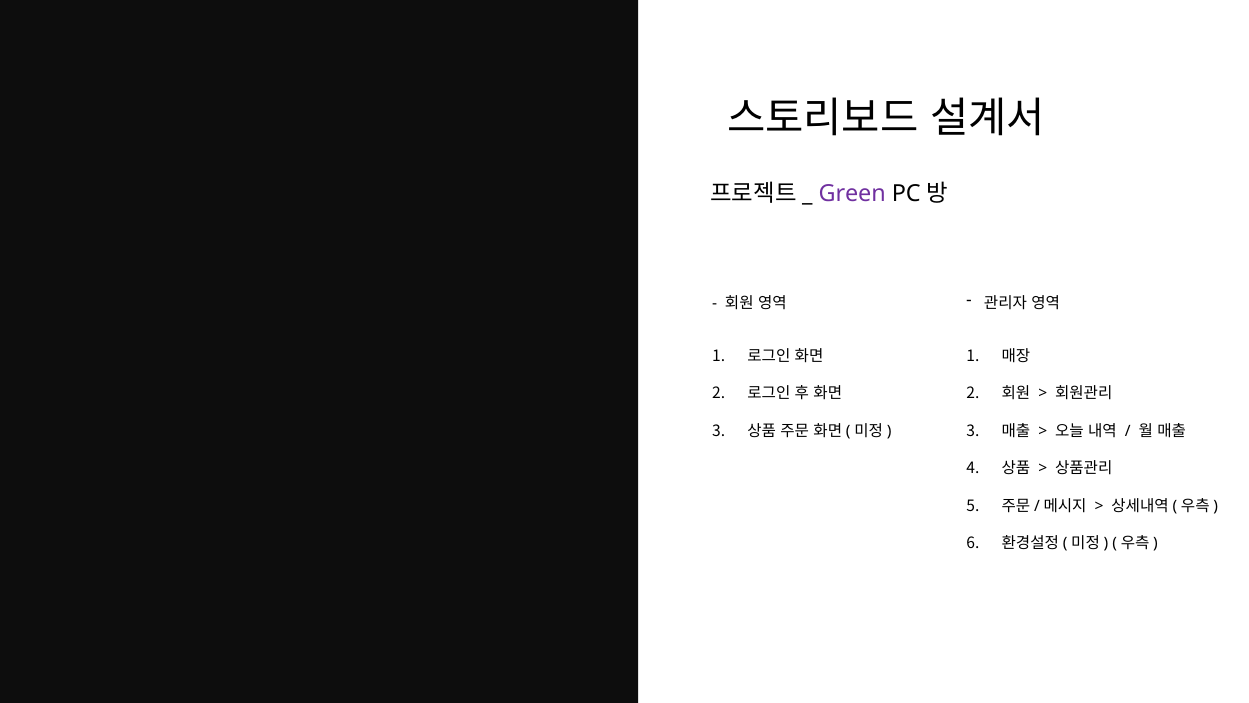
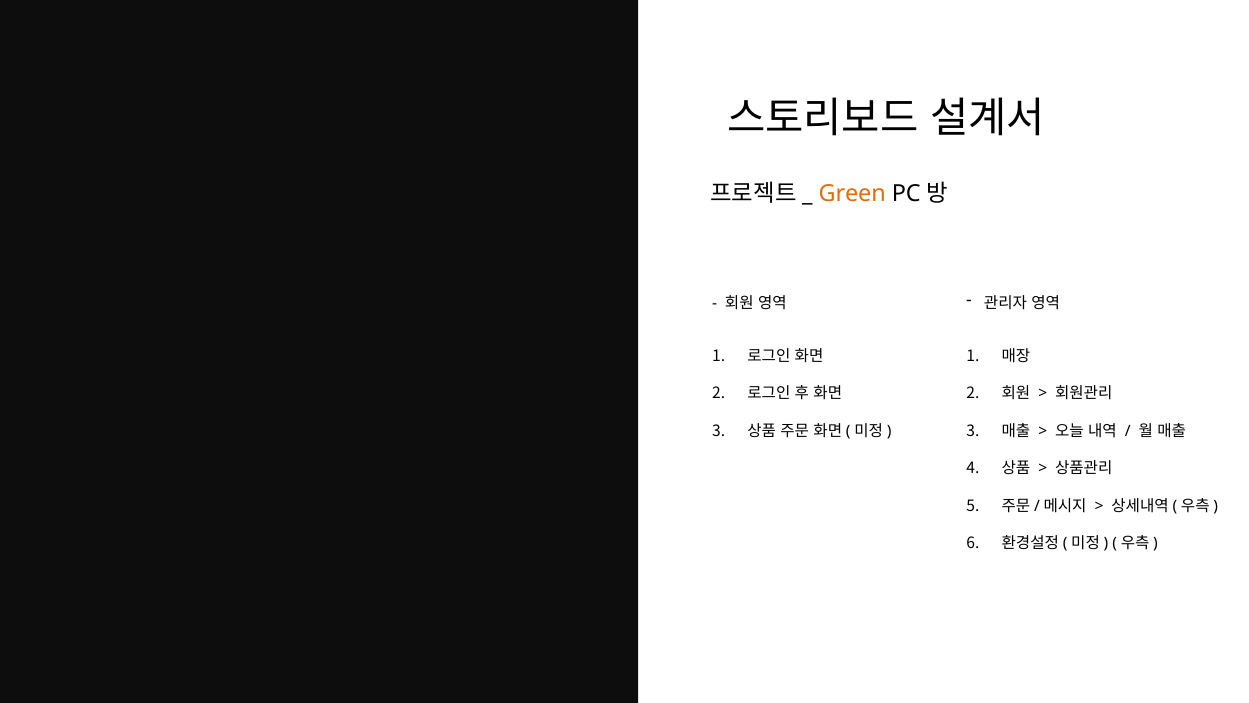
Green colour: purple -> orange
